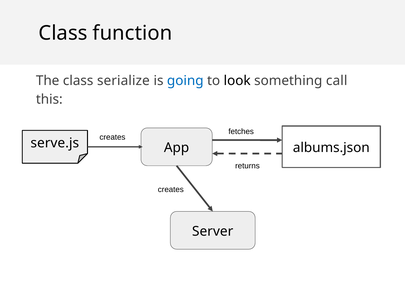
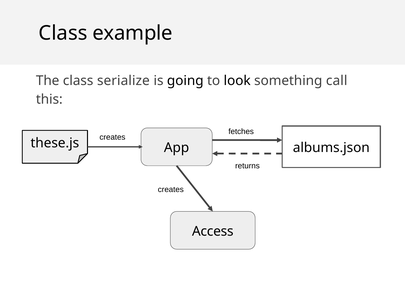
function: function -> example
going colour: blue -> black
serve.js: serve.js -> these.js
Server: Server -> Access
